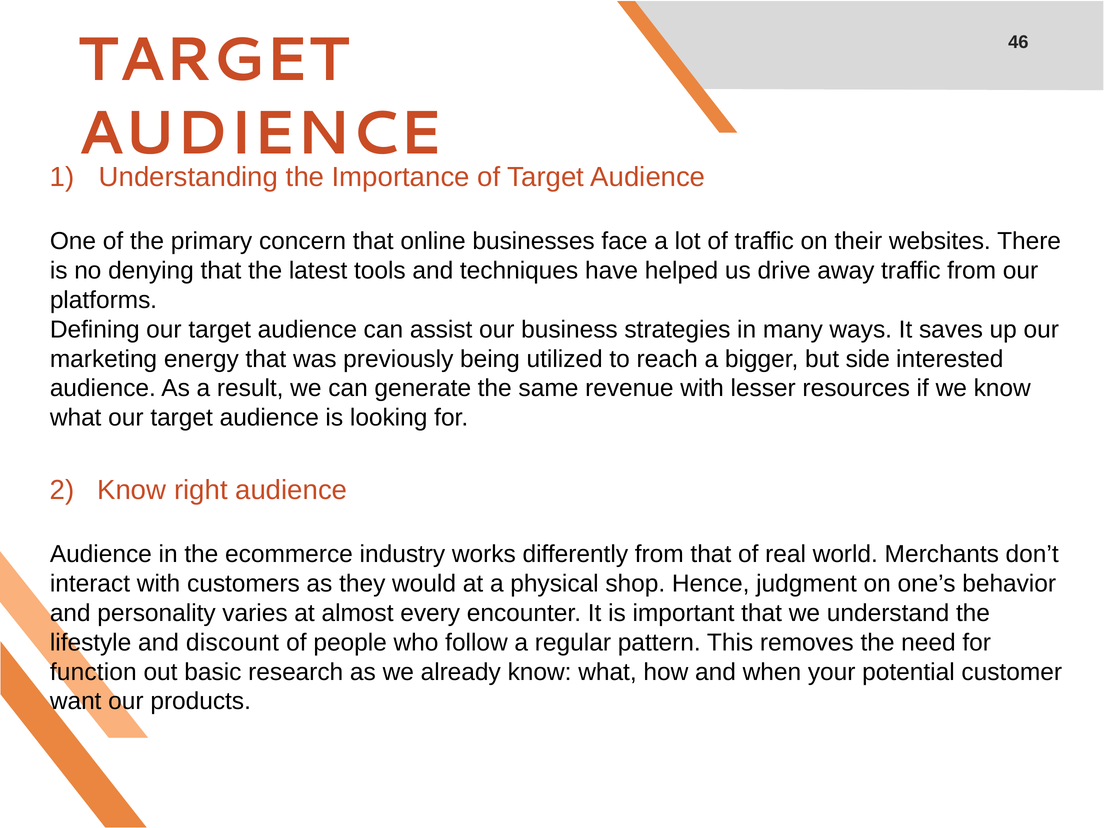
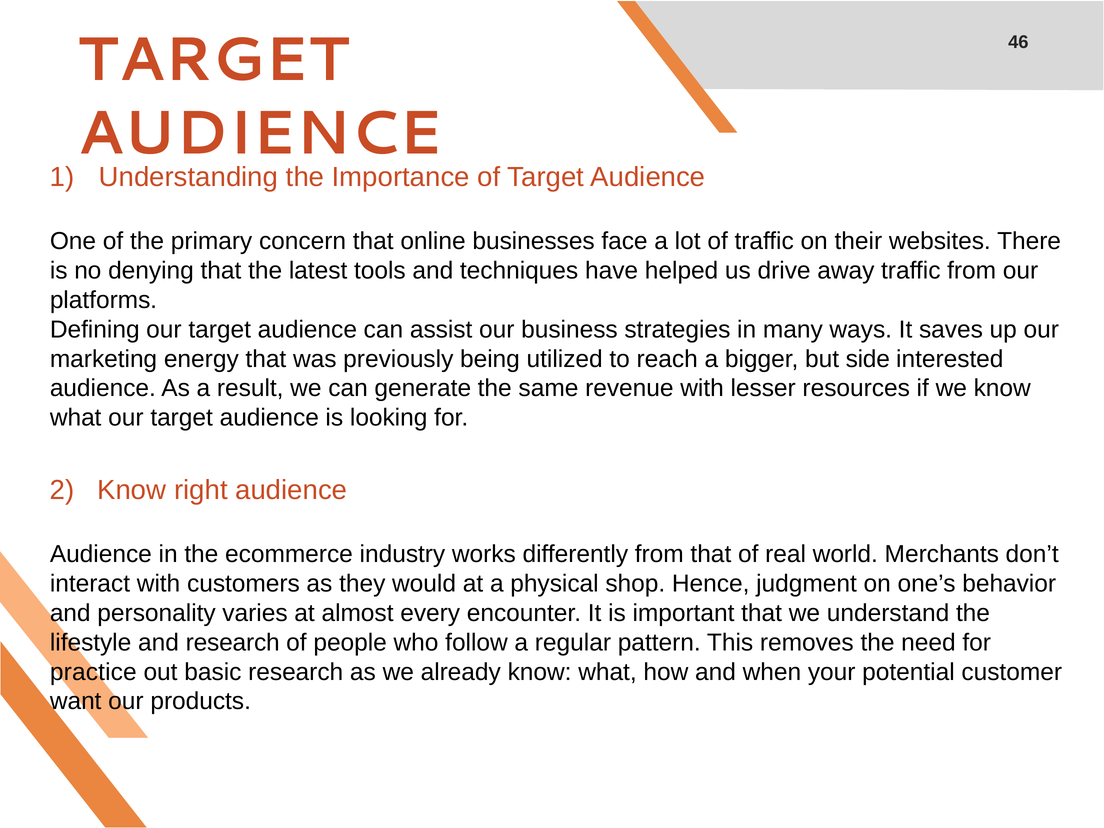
and discount: discount -> research
function: function -> practice
